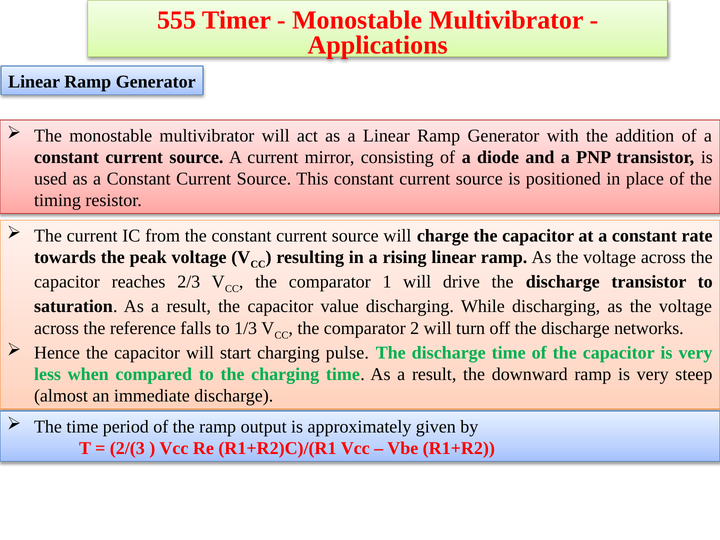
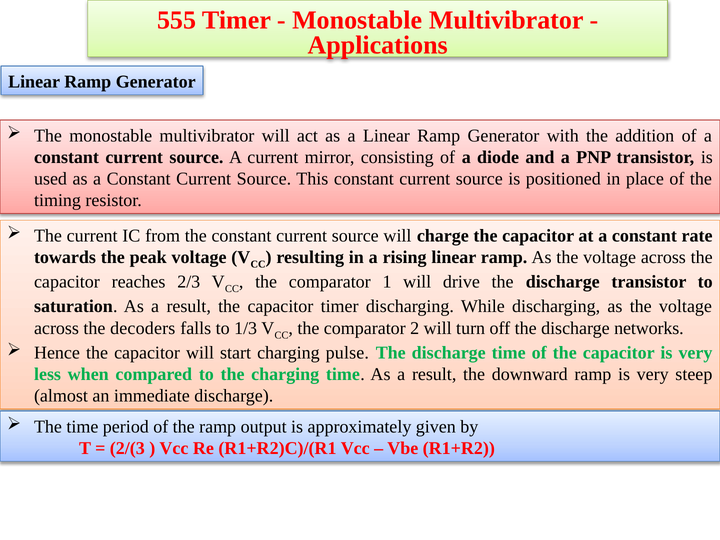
capacitor value: value -> timer
reference: reference -> decoders
